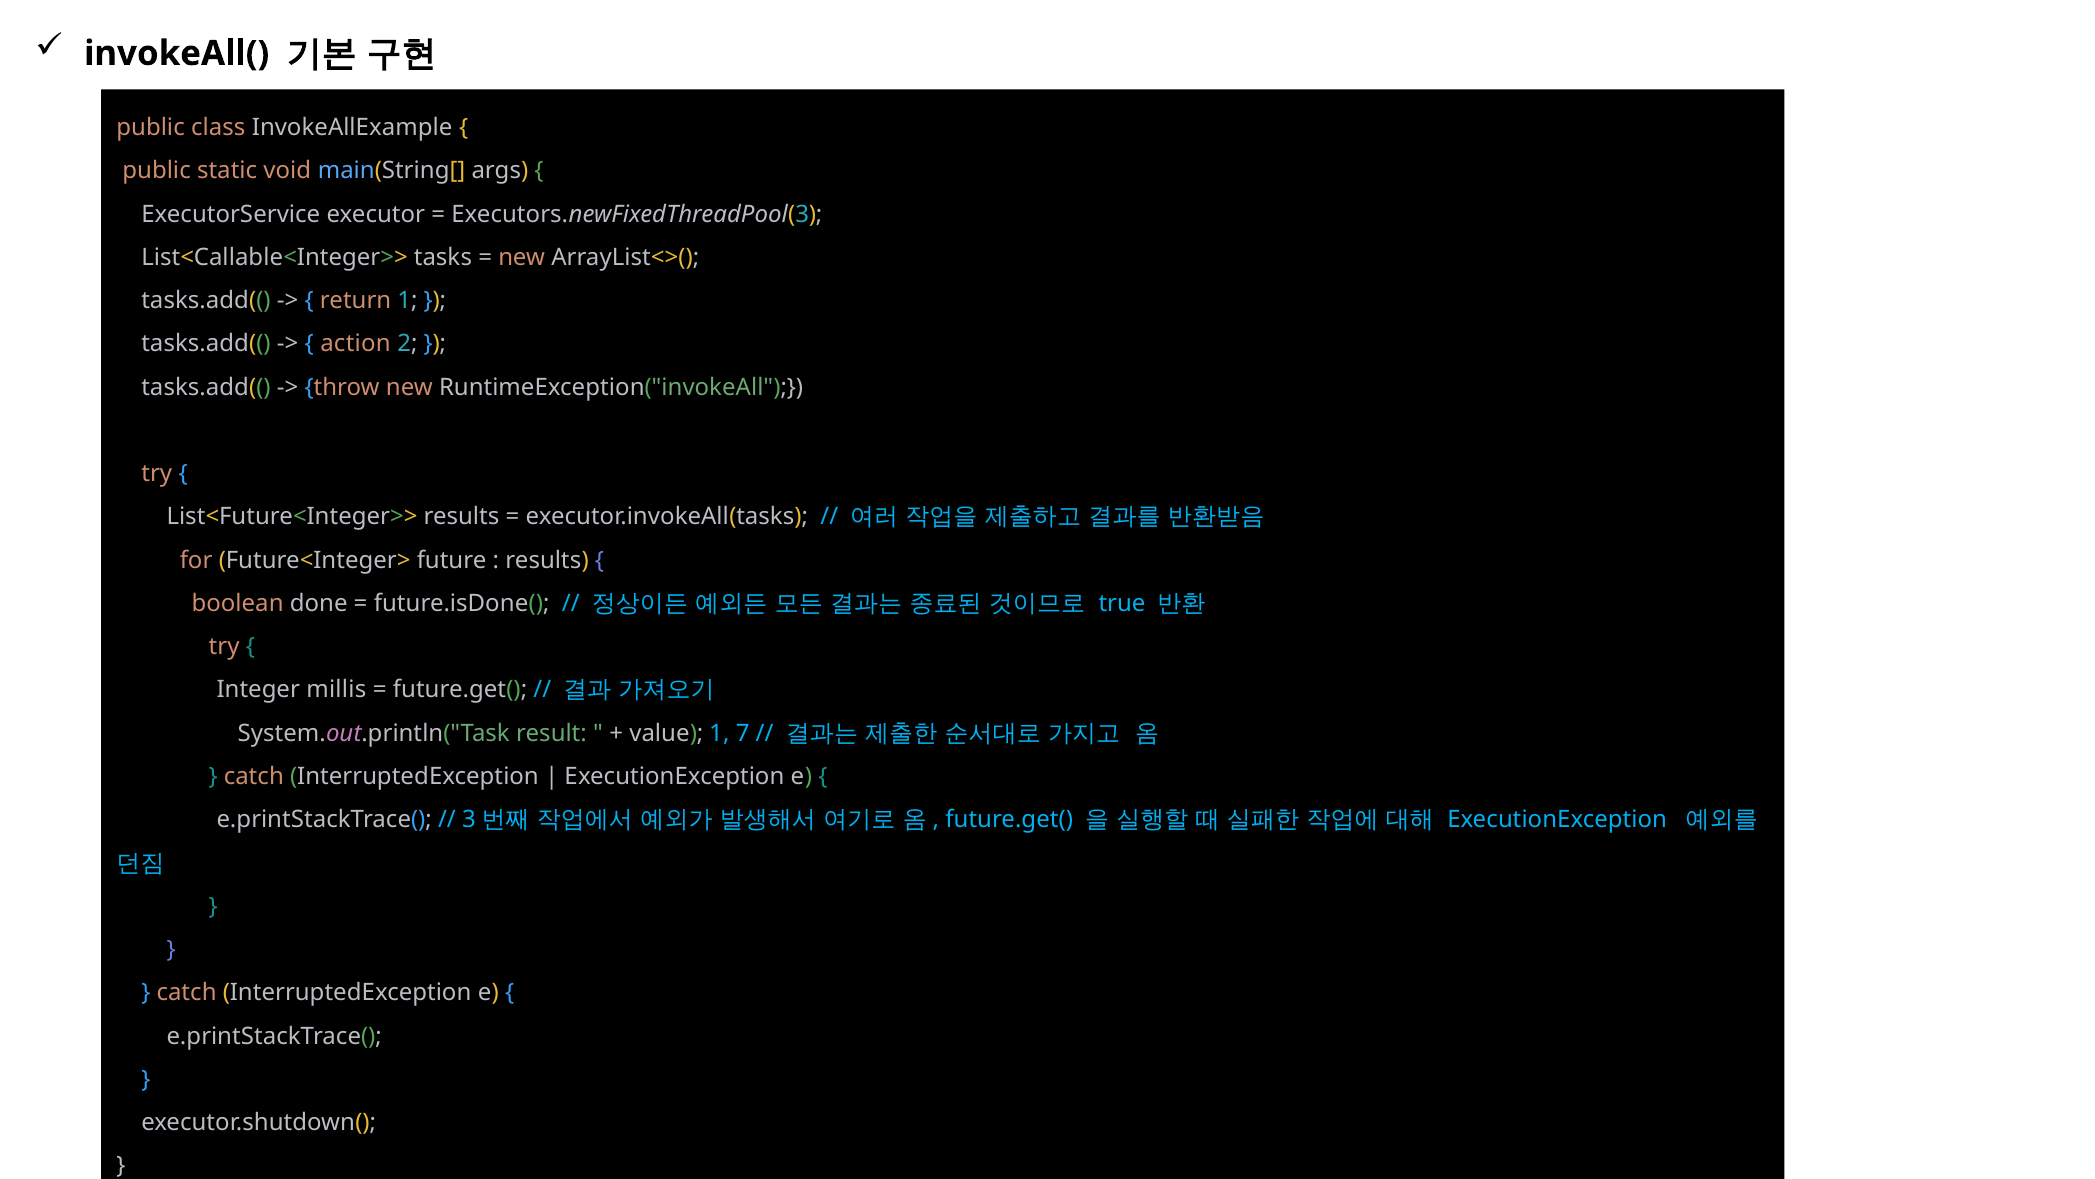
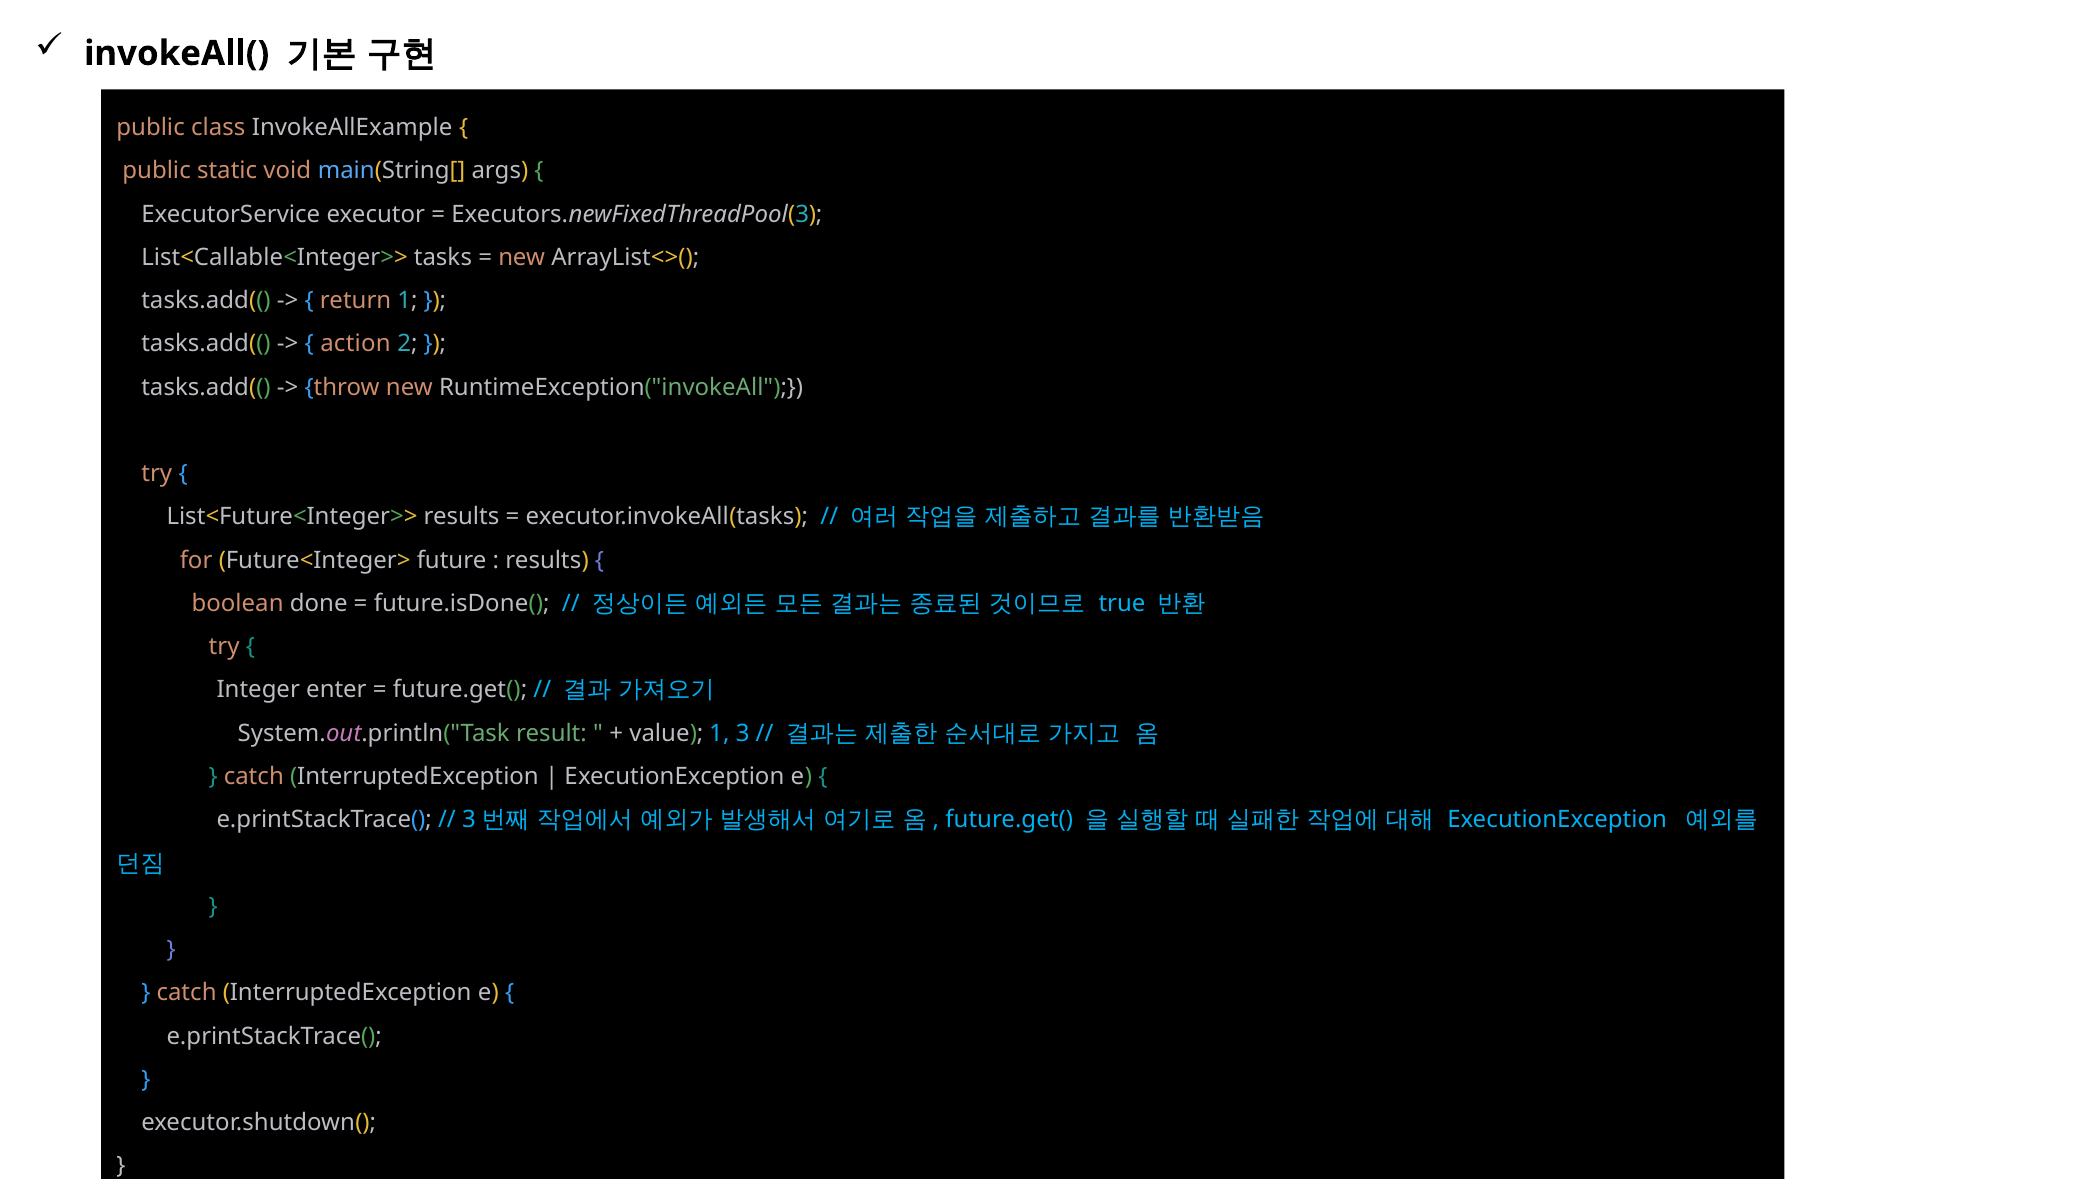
millis: millis -> enter
7: 7 -> 3
